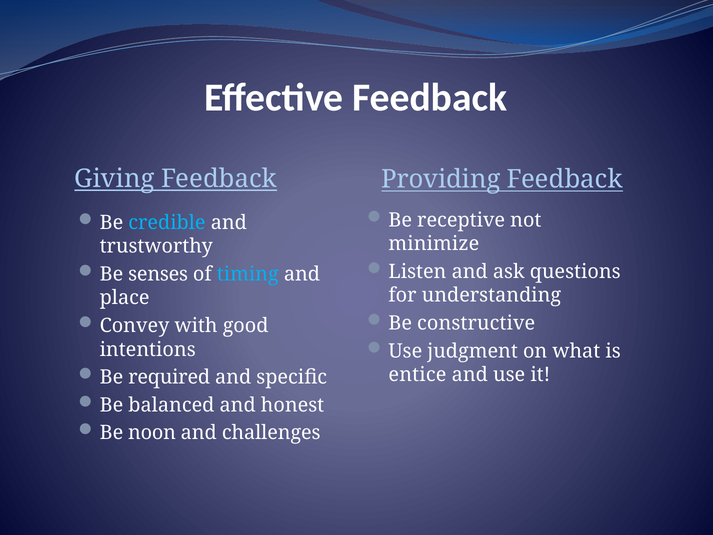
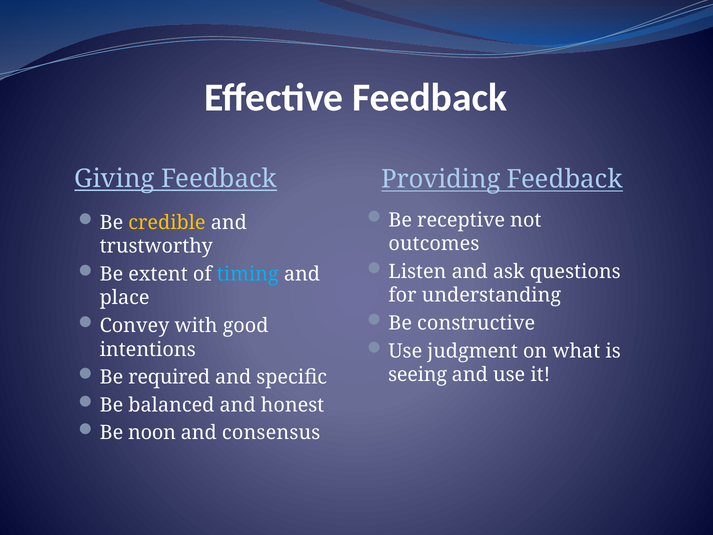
credible colour: light blue -> yellow
minimize: minimize -> outcomes
senses: senses -> extent
entice: entice -> seeing
challenges: challenges -> consensus
